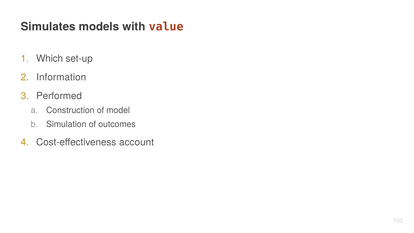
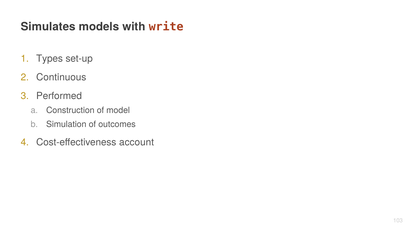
value: value -> write
Which: Which -> Types
Information: Information -> Continuous
